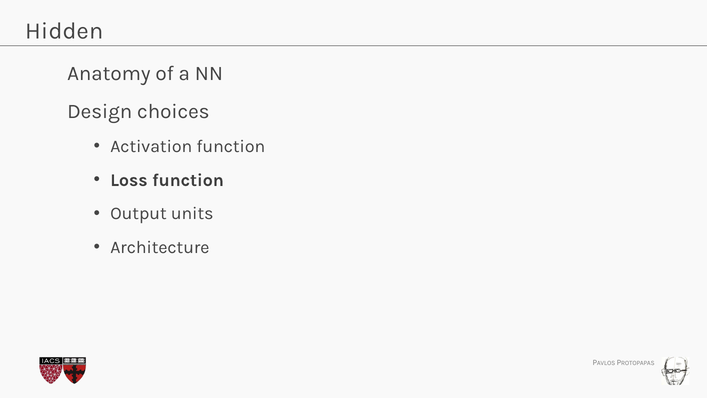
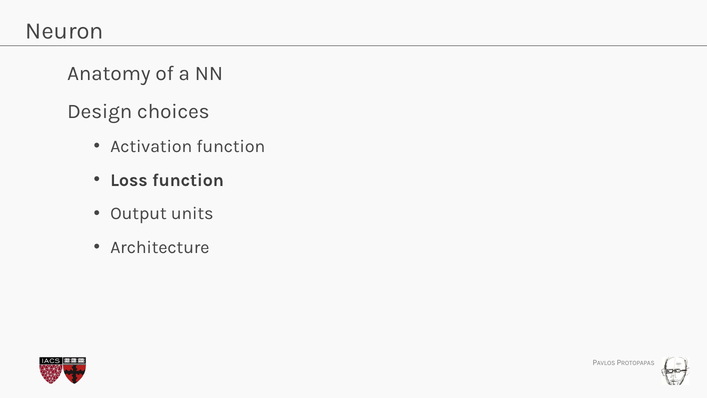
Hidden: Hidden -> Neuron
